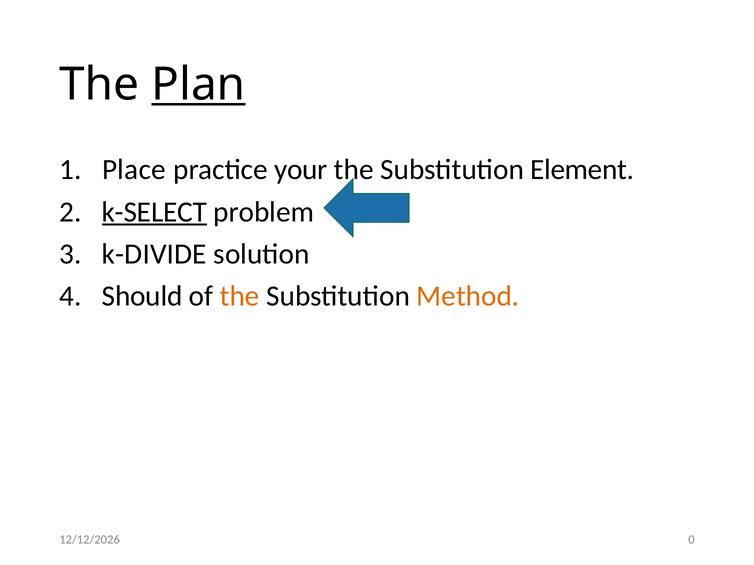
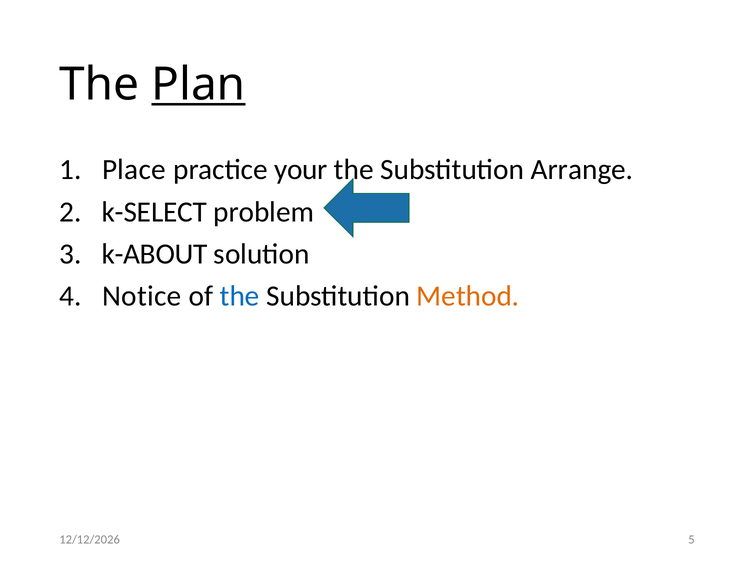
Element: Element -> Arrange
k-SELECT underline: present -> none
k-DIVIDE: k-DIVIDE -> k-ABOUT
Should: Should -> Notice
the at (240, 296) colour: orange -> blue
0: 0 -> 5
